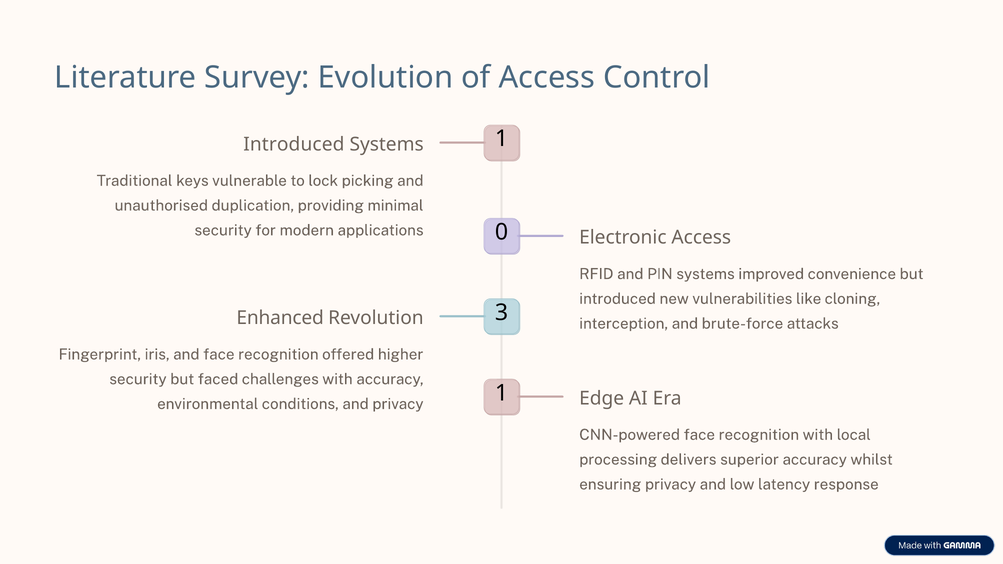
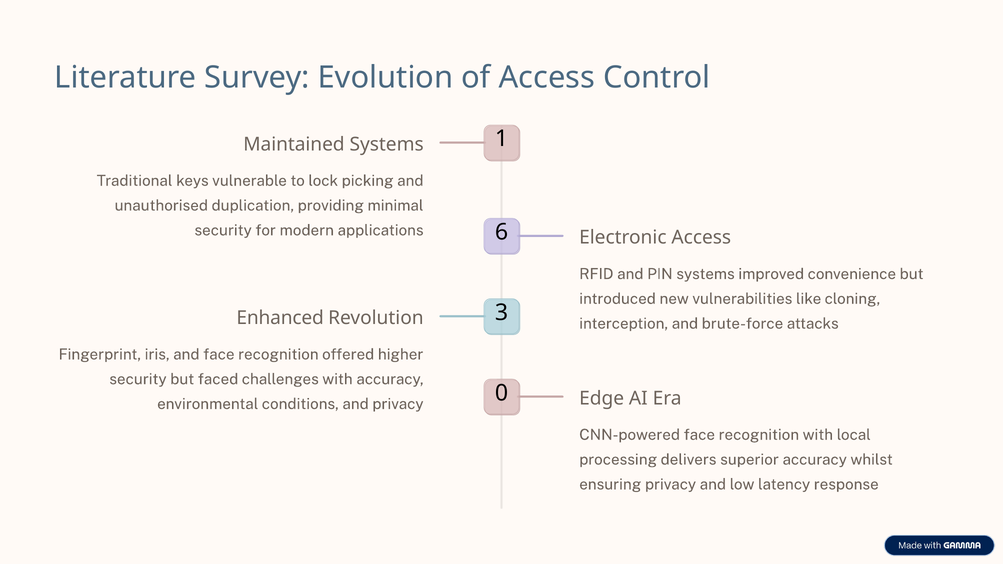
Introduced at (294, 144): Introduced -> Maintained
0: 0 -> 6
privacy 1: 1 -> 0
